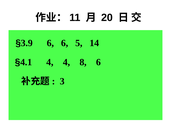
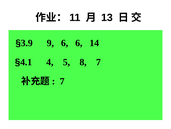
20: 20 -> 13
§3.9 6: 6 -> 9
6 5: 5 -> 6
4 4: 4 -> 5
8 6: 6 -> 7
3 at (62, 81): 3 -> 7
